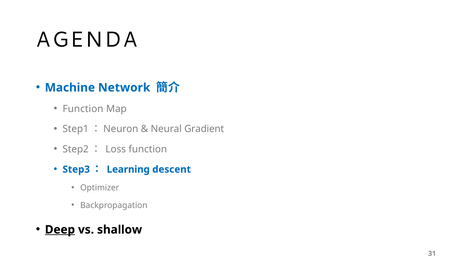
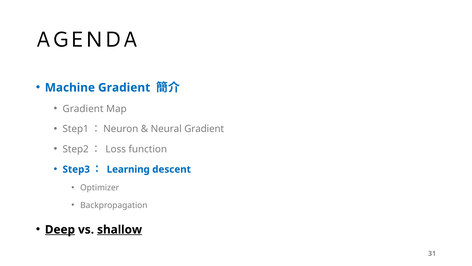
Machine Network: Network -> Gradient
Function at (83, 109): Function -> Gradient
shallow underline: none -> present
